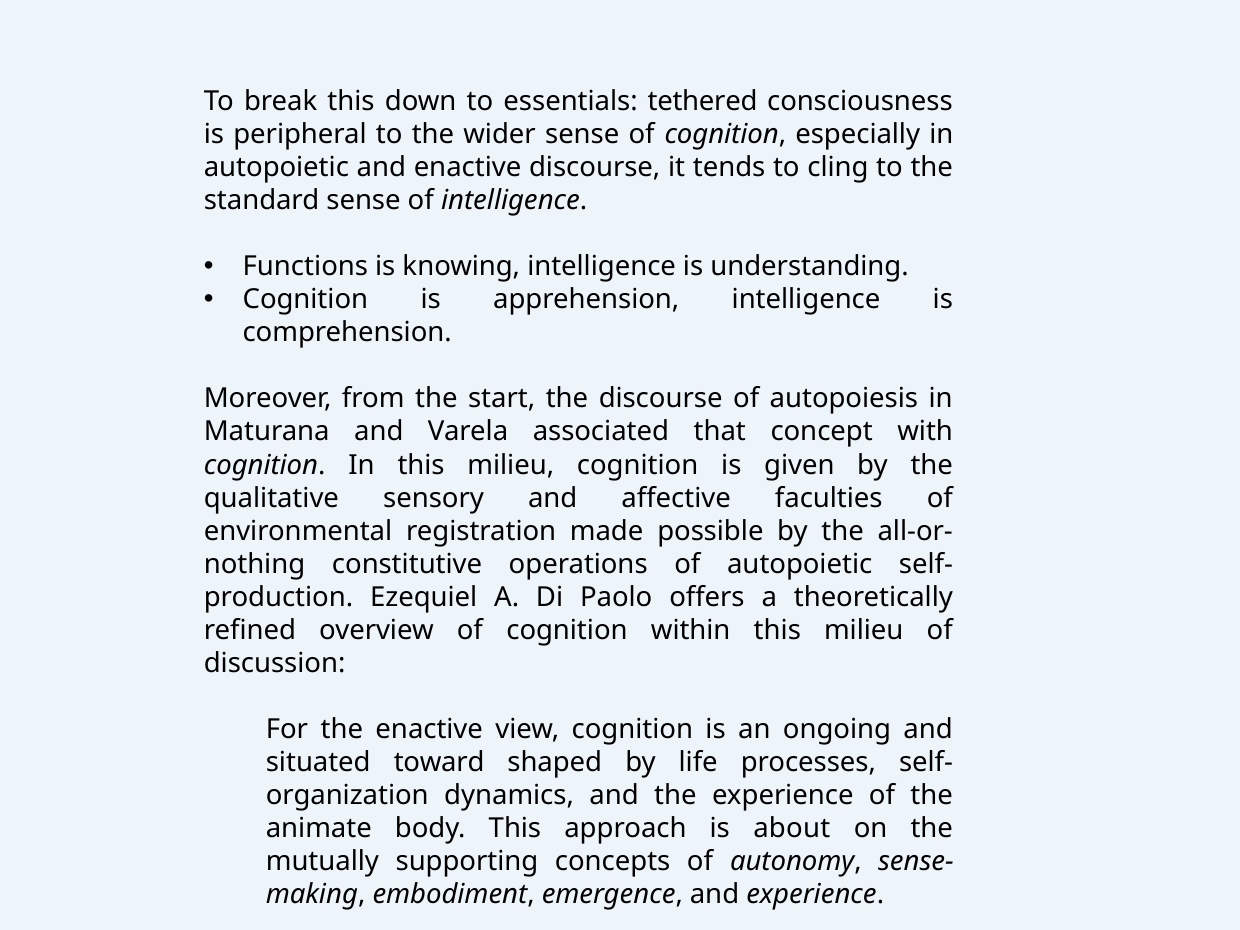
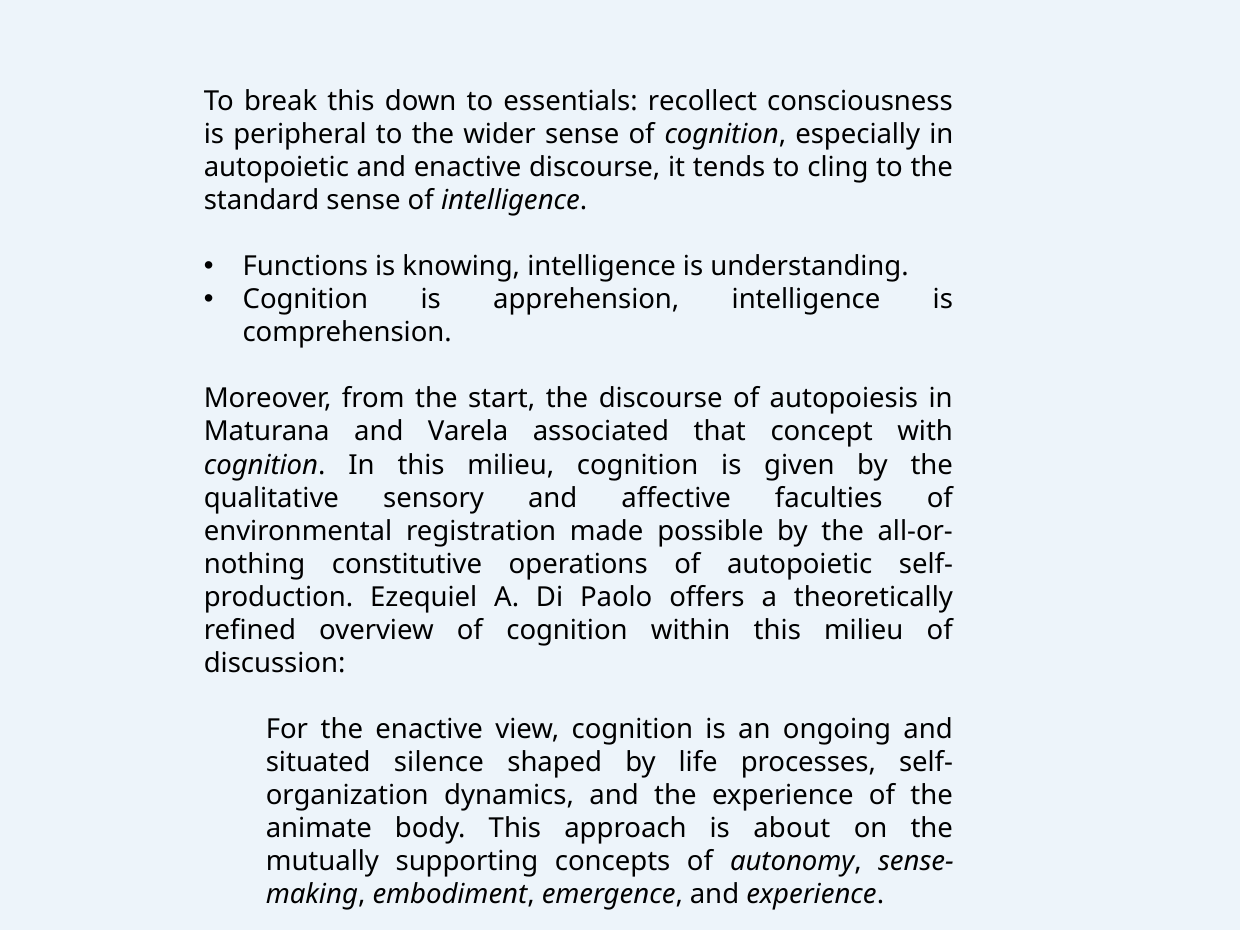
tethered: tethered -> recollect
toward: toward -> silence
